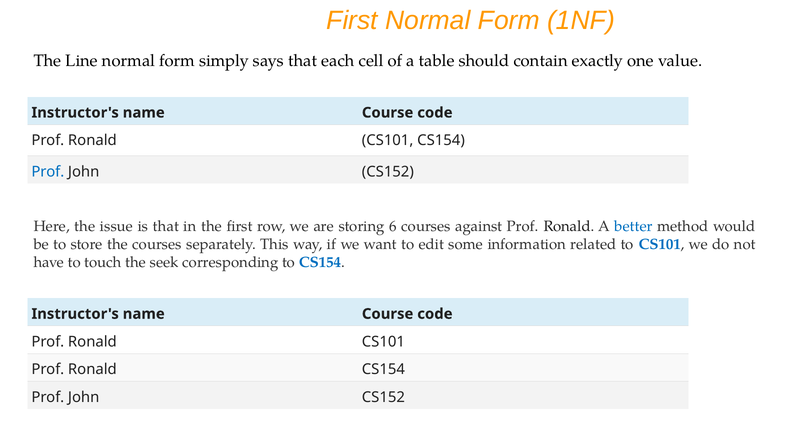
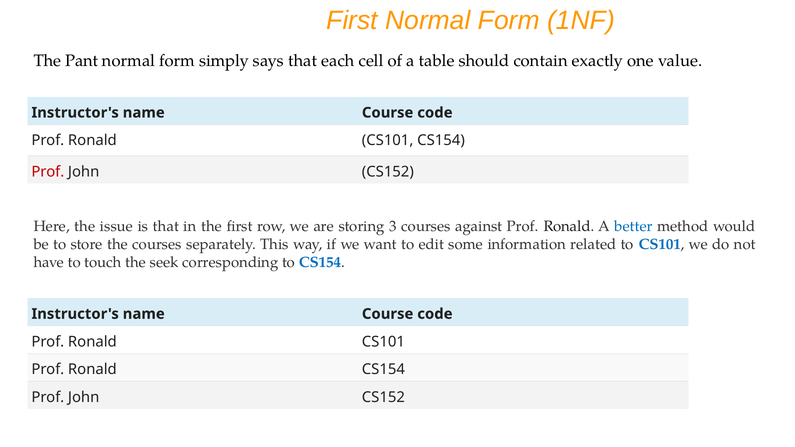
Line: Line -> Pant
Prof at (48, 172) colour: blue -> red
6: 6 -> 3
